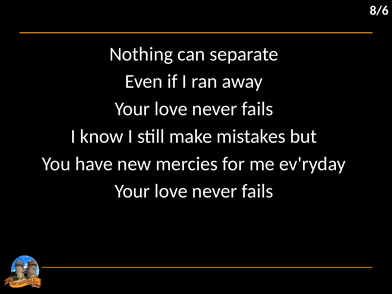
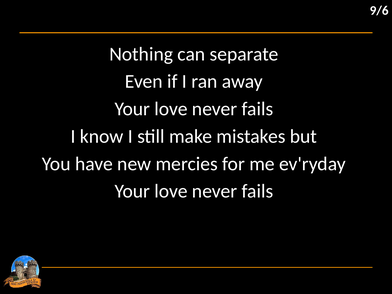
8/6: 8/6 -> 9/6
